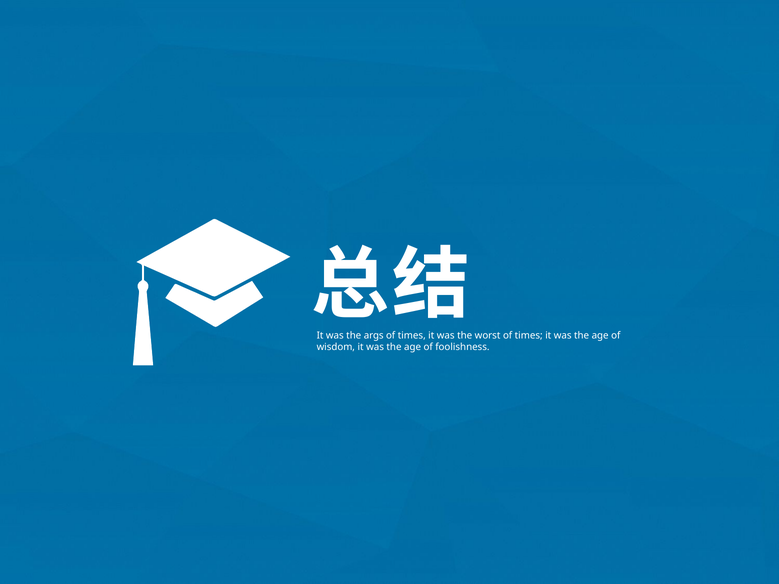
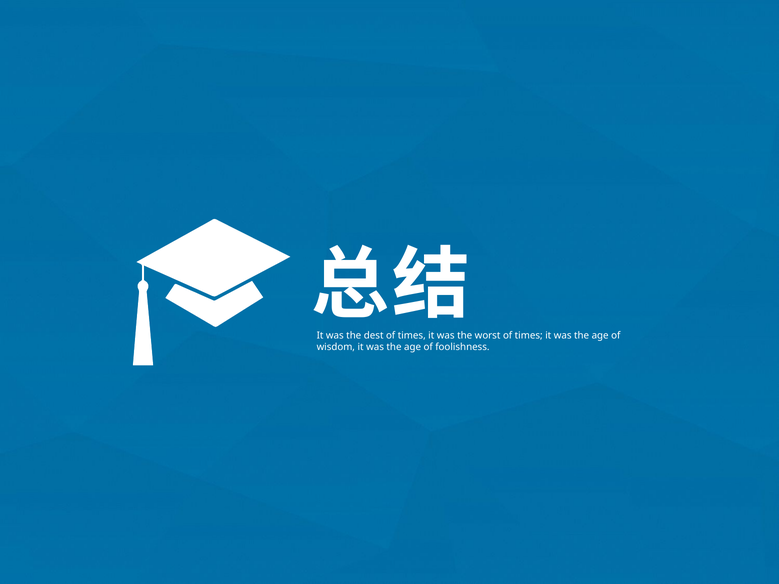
args: args -> dest
